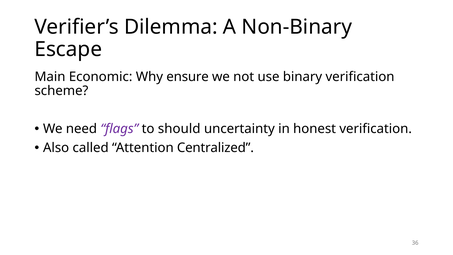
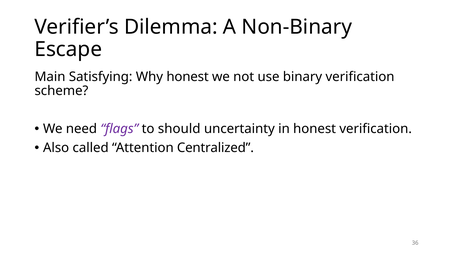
Economic: Economic -> Satisfying
Why ensure: ensure -> honest
